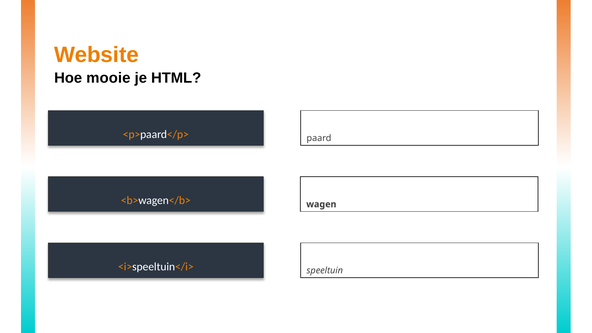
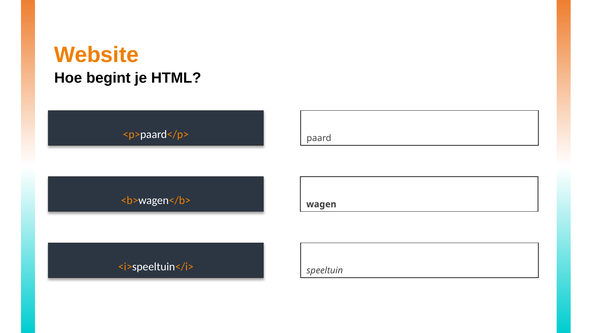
mooie: mooie -> begint
